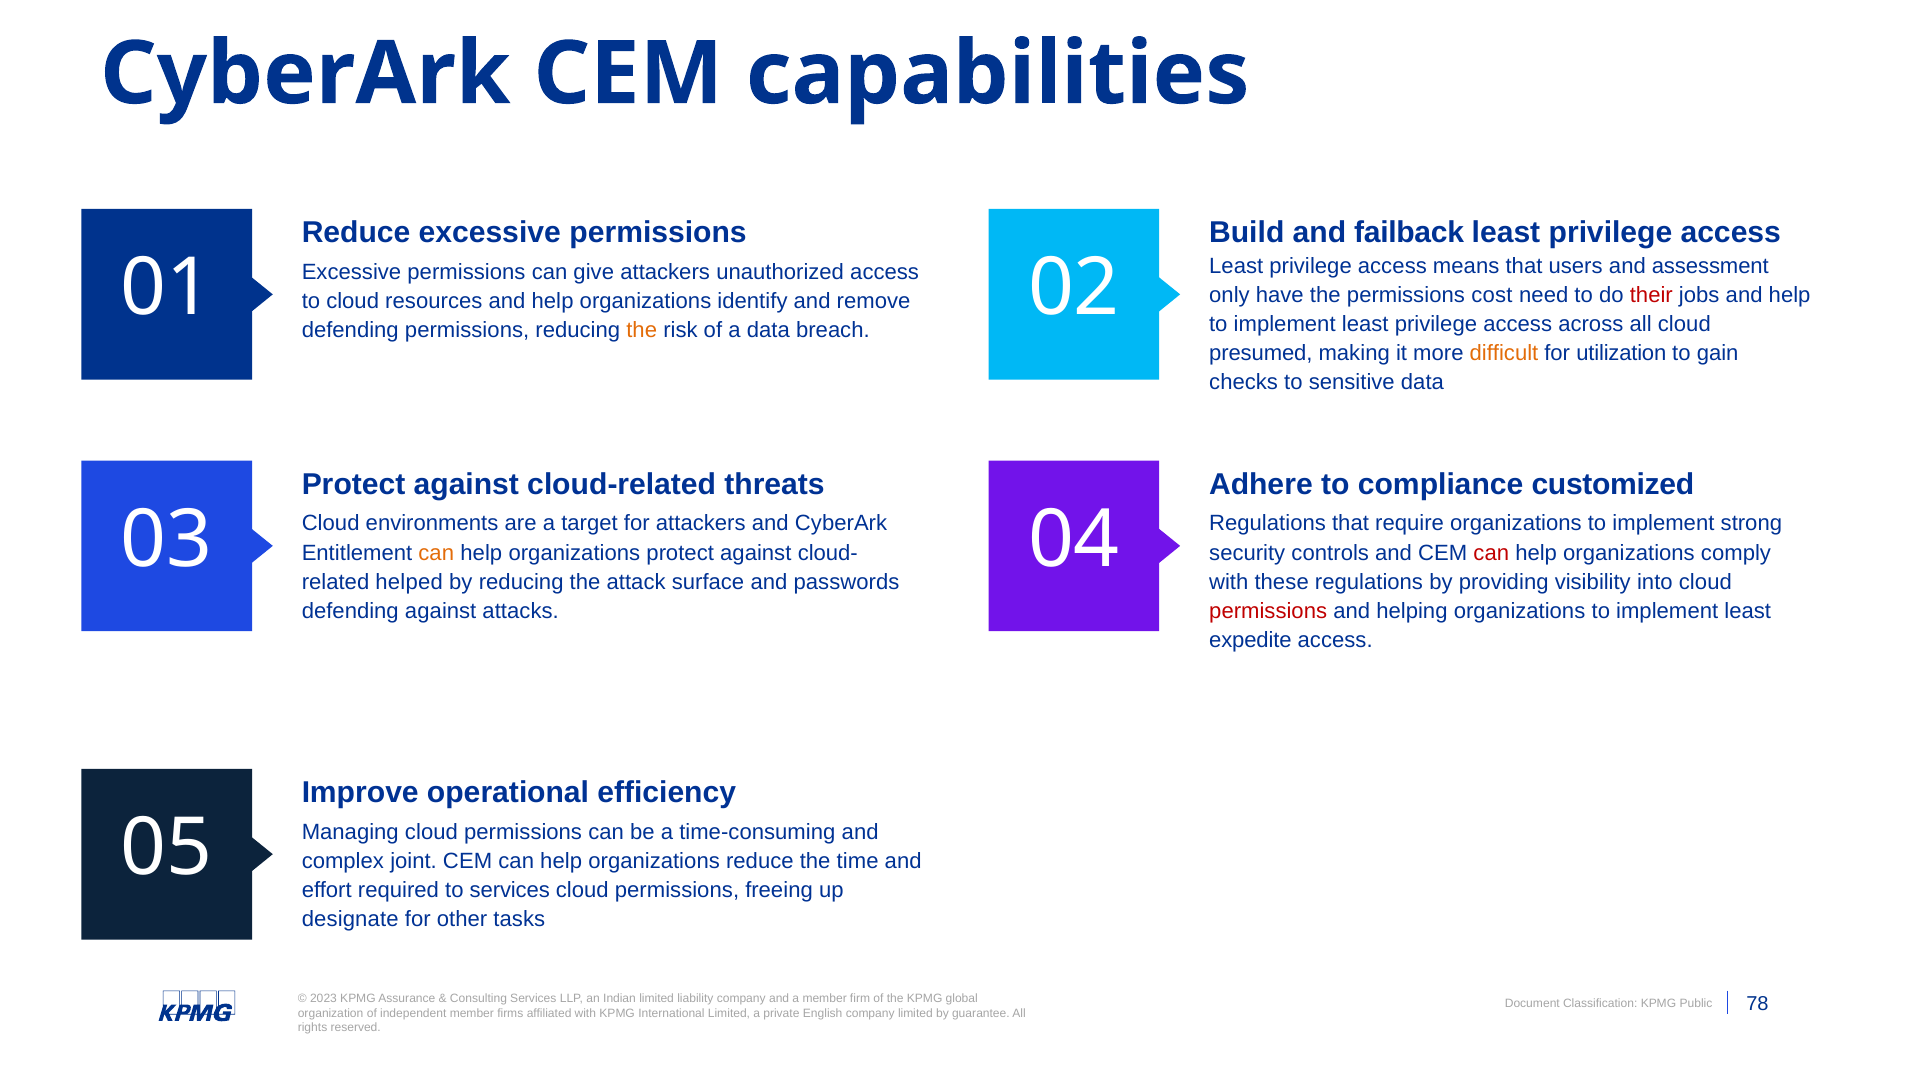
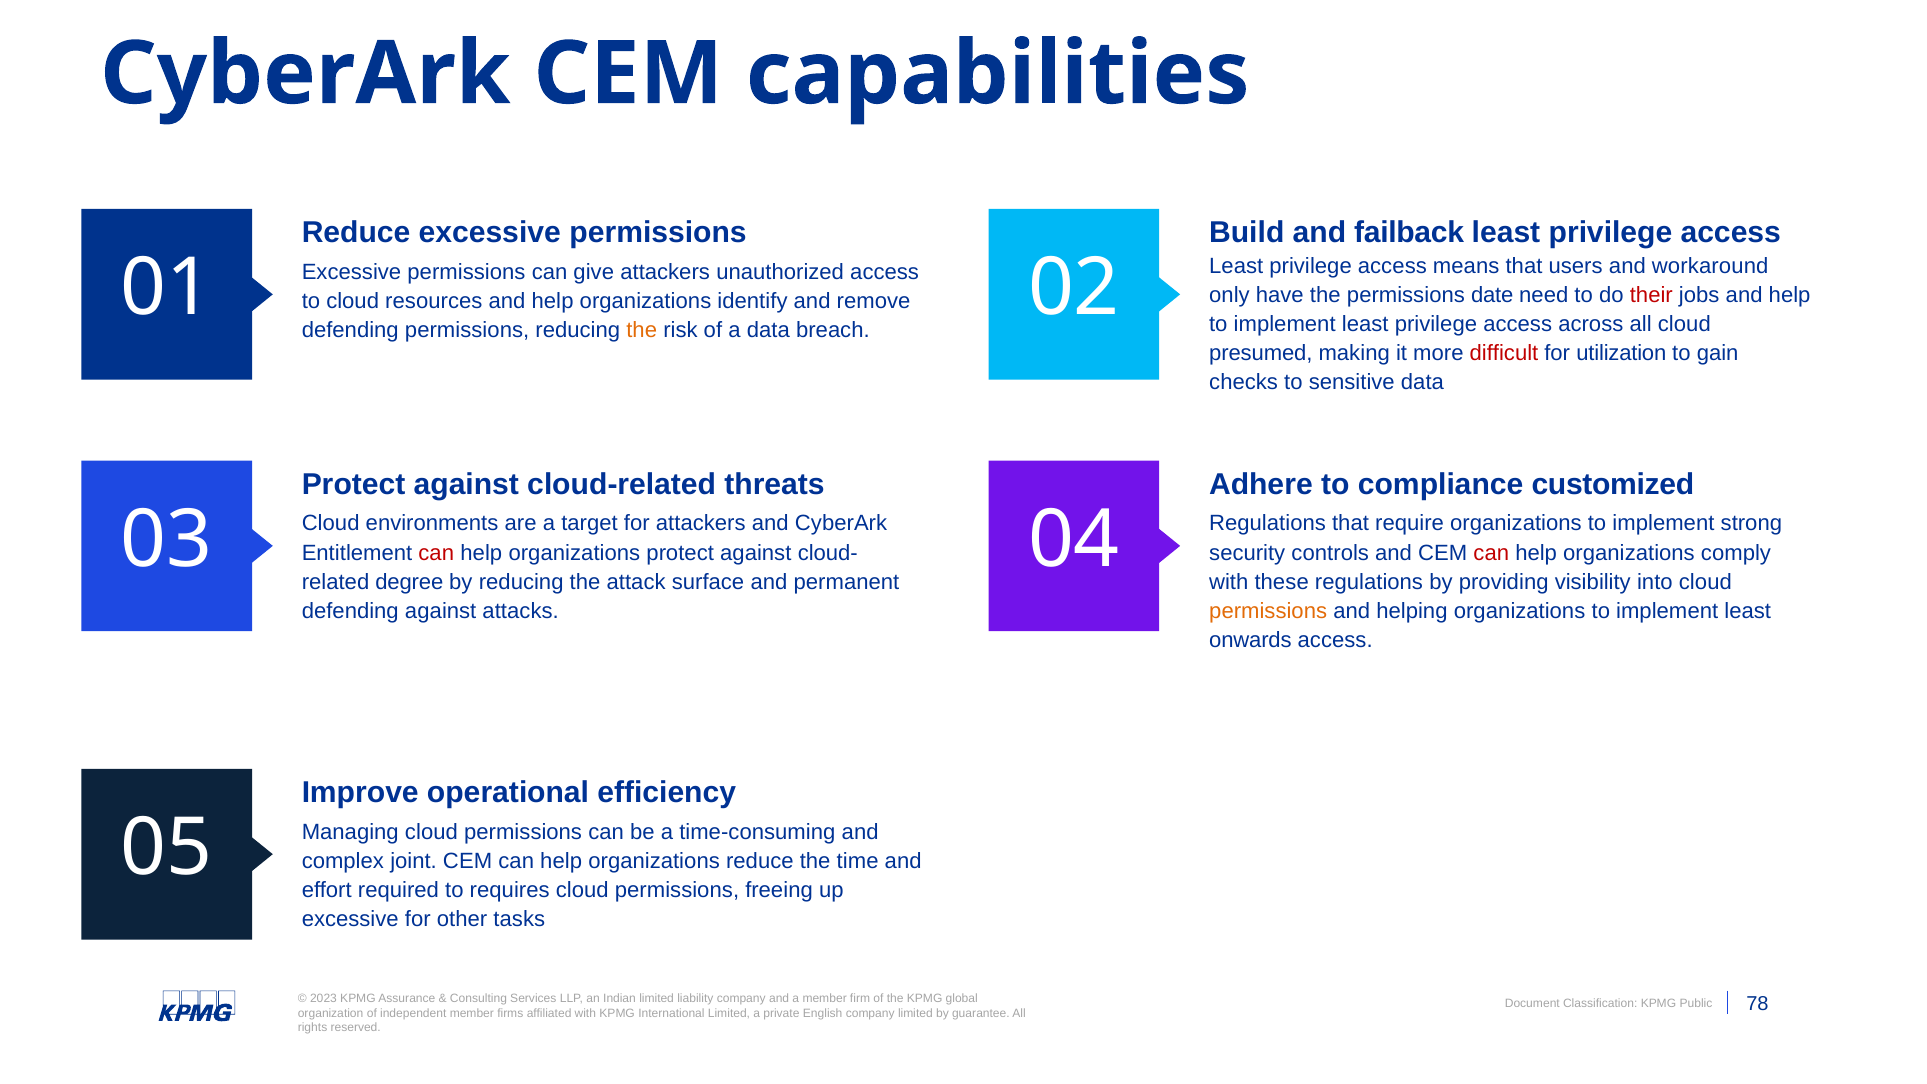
assessment: assessment -> workaround
cost: cost -> date
difficult colour: orange -> red
can at (436, 553) colour: orange -> red
helped: helped -> degree
passwords: passwords -> permanent
permissions at (1268, 611) colour: red -> orange
expedite: expedite -> onwards
to services: services -> requires
designate at (350, 919): designate -> excessive
